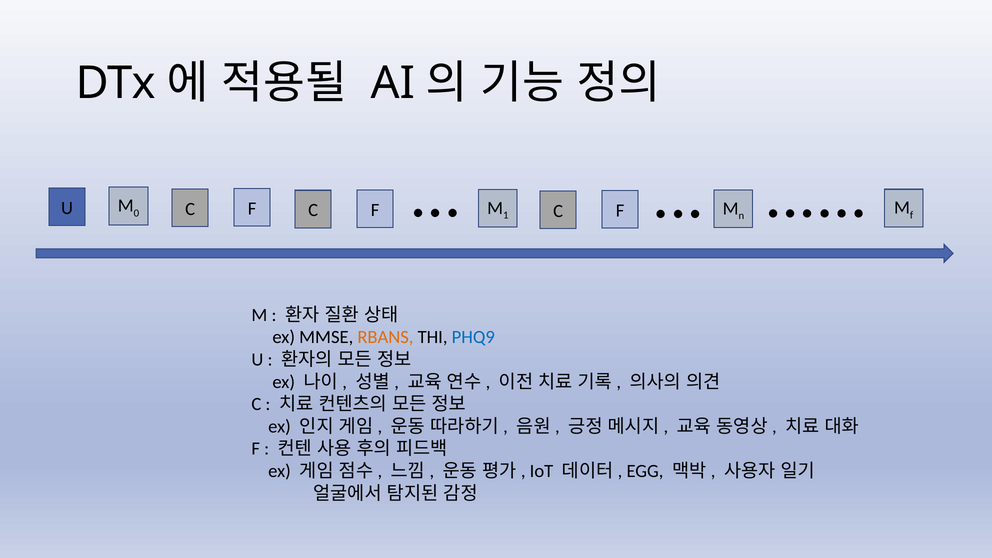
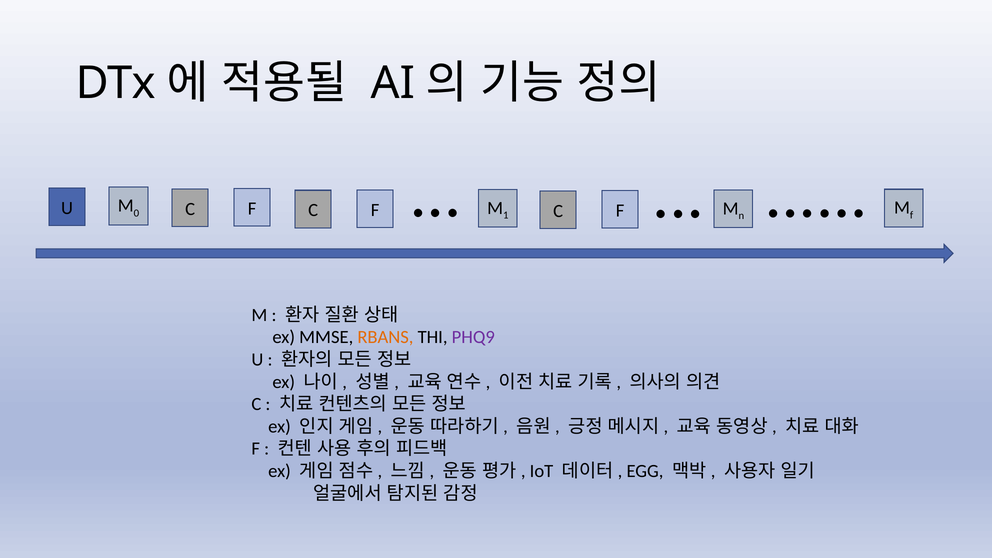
PHQ9 colour: blue -> purple
